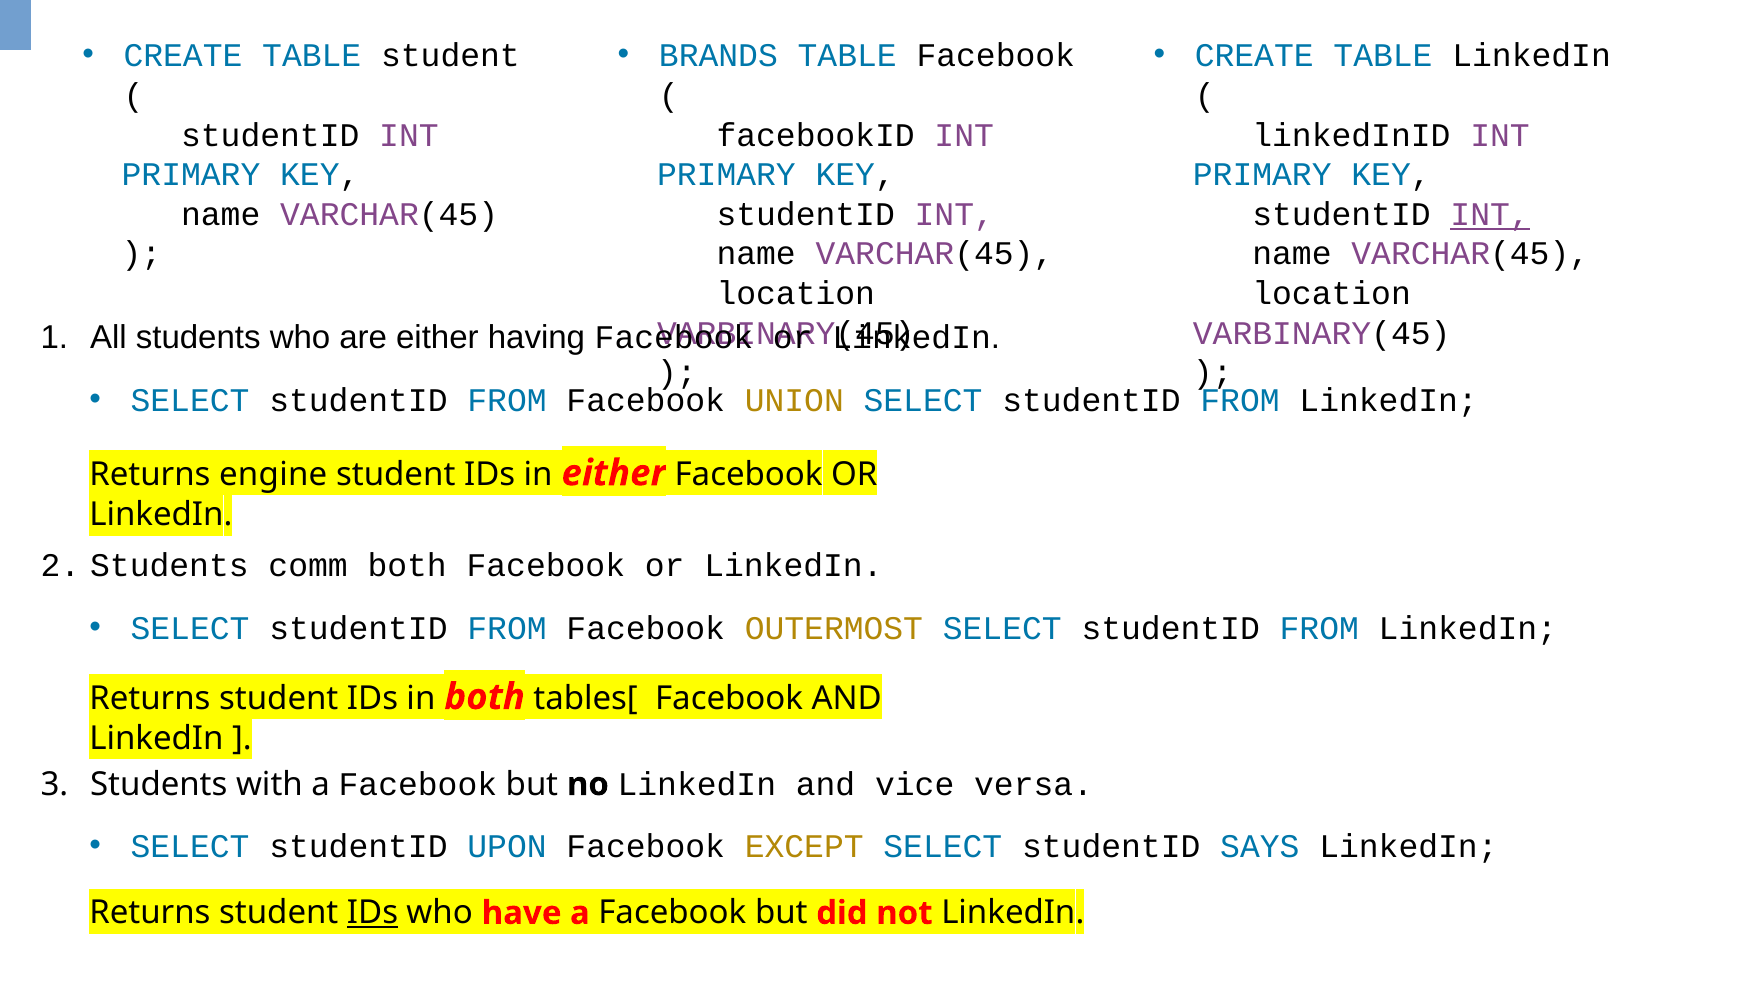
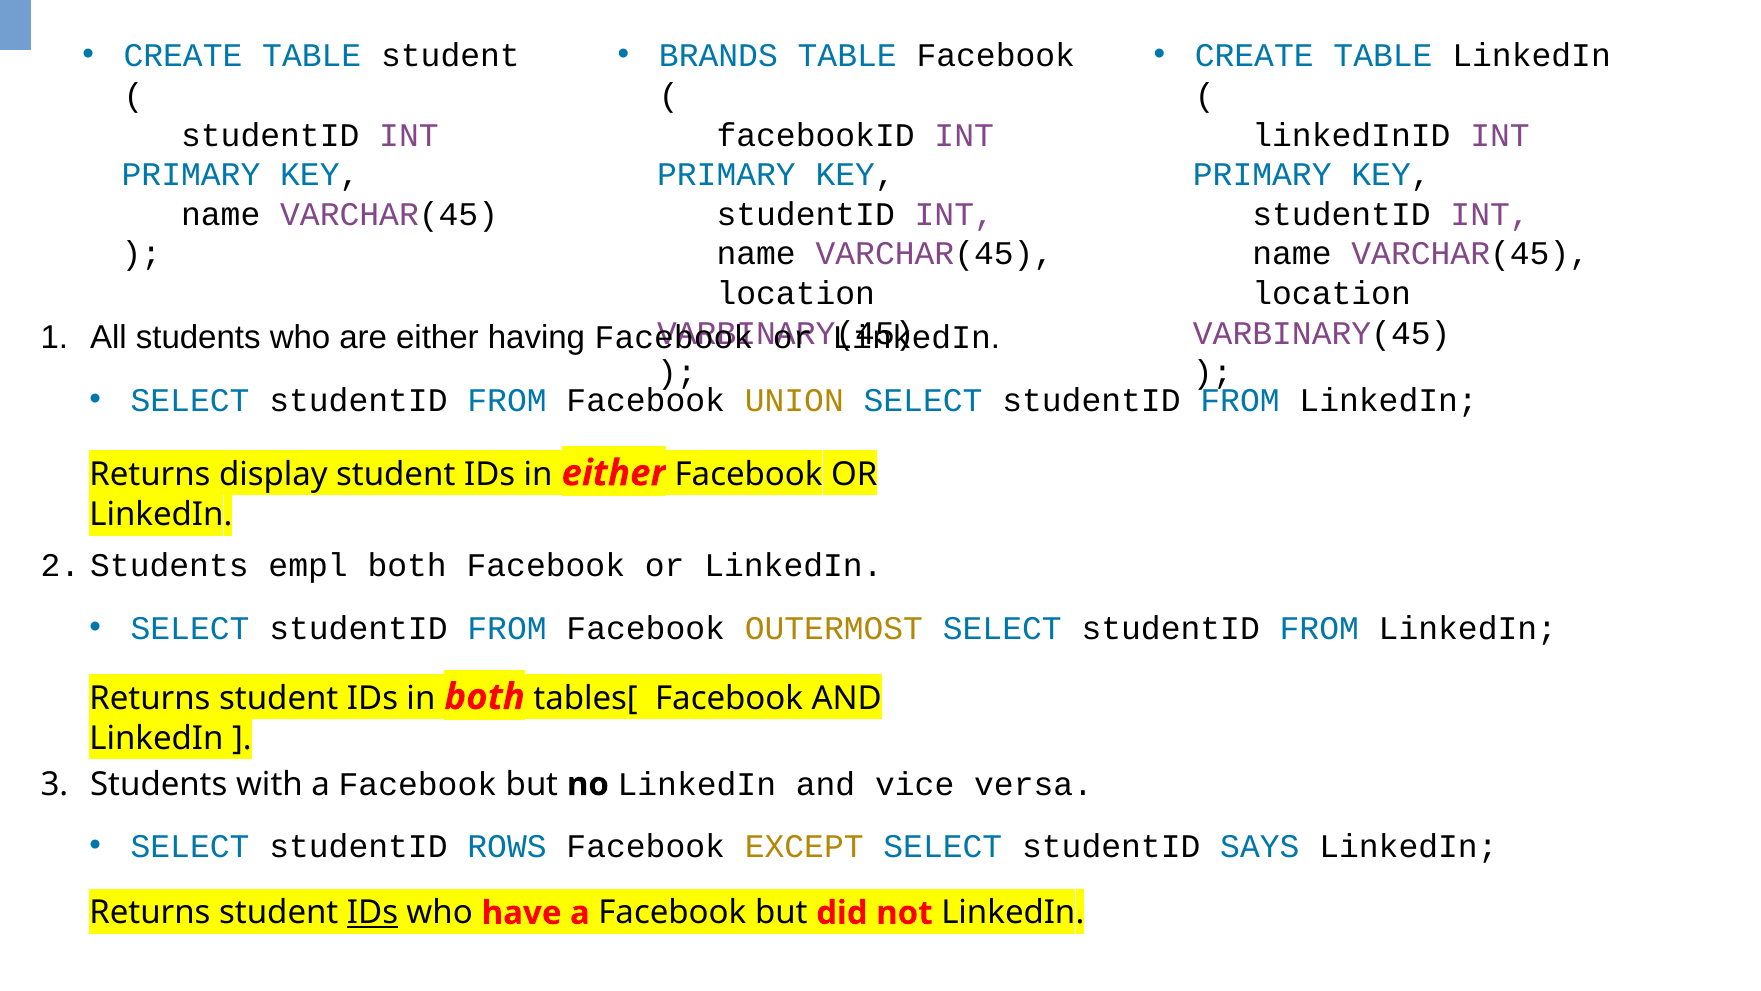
INT at (1490, 214) underline: present -> none
engine: engine -> display
comm: comm -> empl
UPON: UPON -> ROWS
